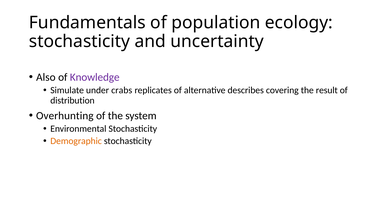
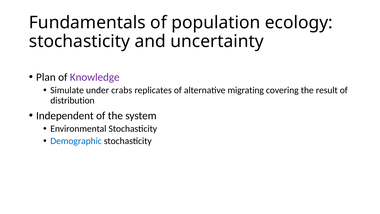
Also: Also -> Plan
describes: describes -> migrating
Overhunting: Overhunting -> Independent
Demographic colour: orange -> blue
